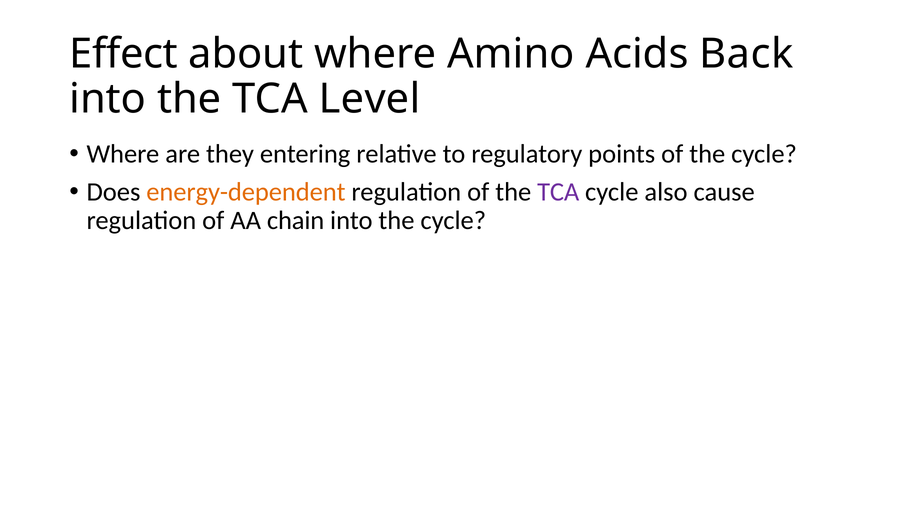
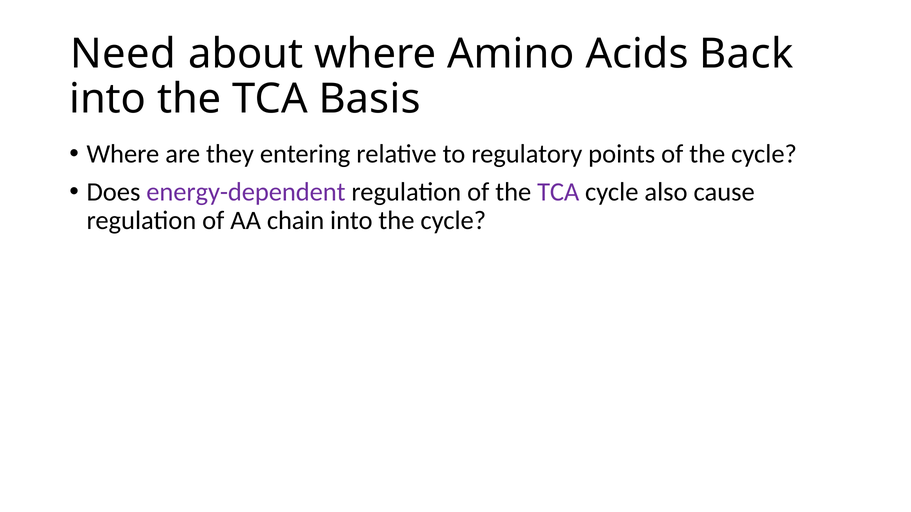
Effect: Effect -> Need
Level: Level -> Basis
energy-dependent colour: orange -> purple
